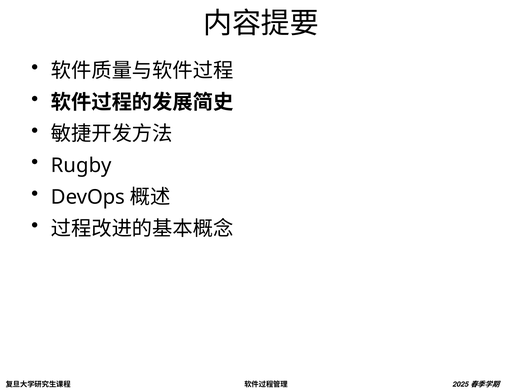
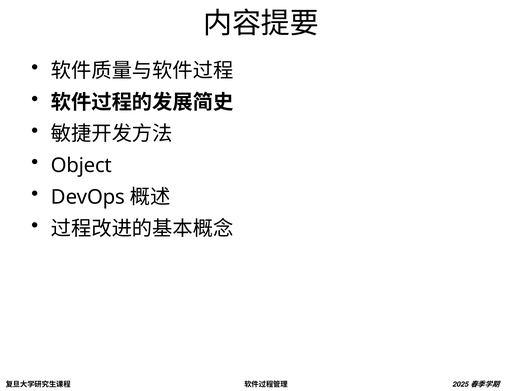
Rugby: Rugby -> Object
